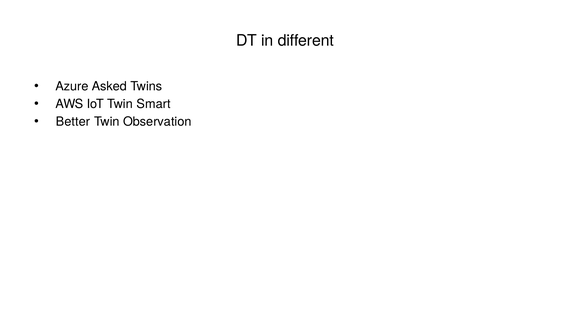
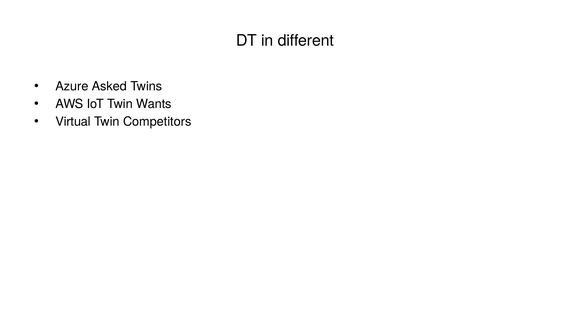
Smart: Smart -> Wants
Better: Better -> Virtual
Observation: Observation -> Competitors
